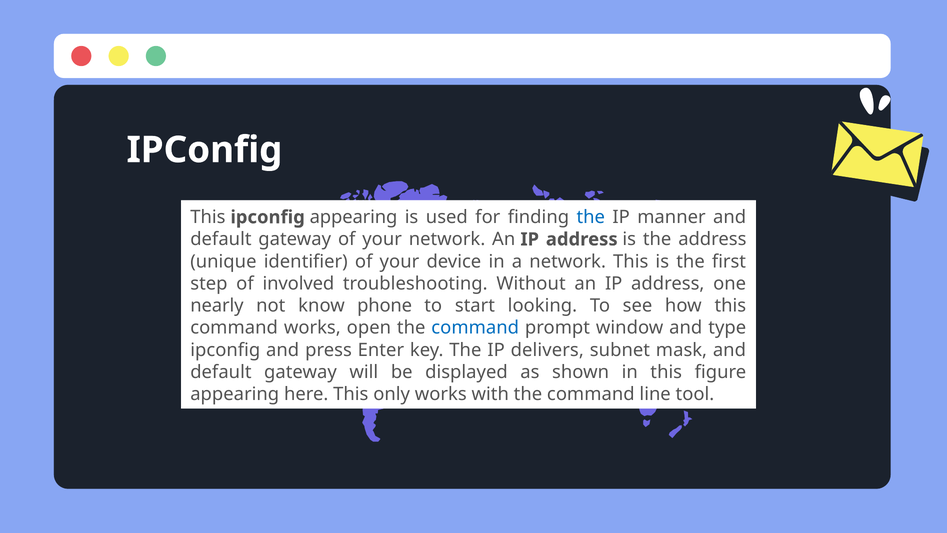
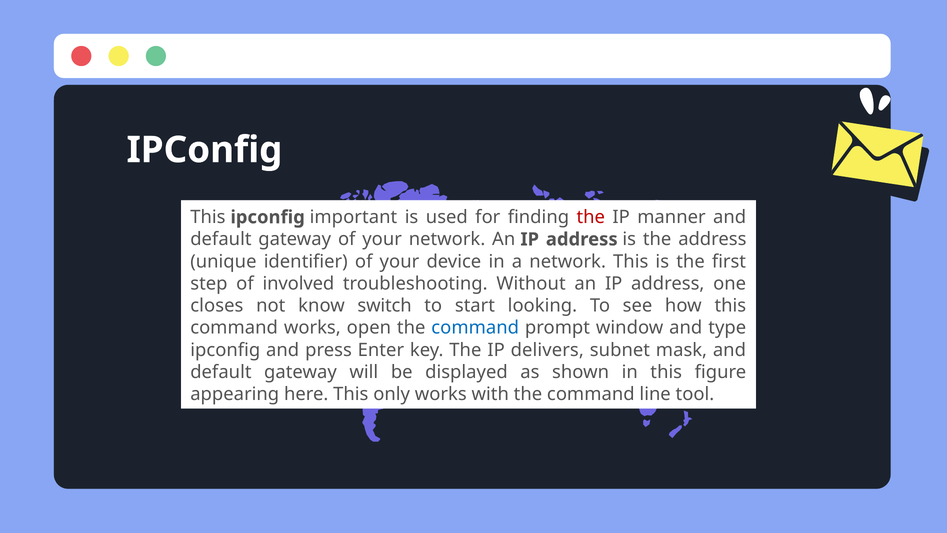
ipconfig appearing: appearing -> important
the at (591, 217) colour: blue -> red
nearly: nearly -> closes
phone: phone -> switch
